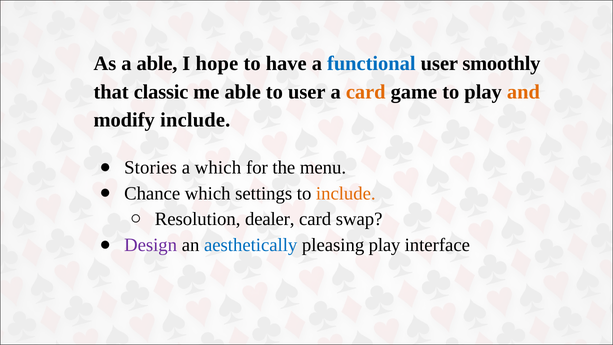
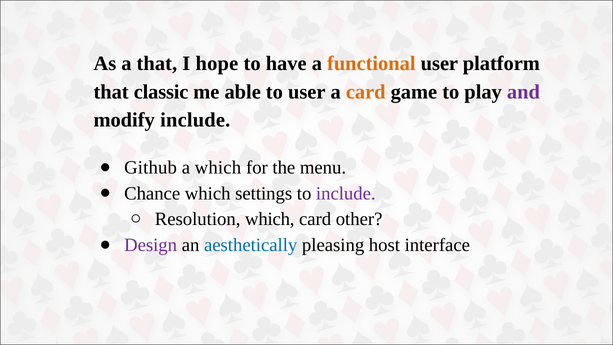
a able: able -> that
functional colour: blue -> orange
smoothly: smoothly -> platform
and colour: orange -> purple
Stories: Stories -> Github
include at (346, 193) colour: orange -> purple
Resolution dealer: dealer -> which
swap: swap -> other
pleasing play: play -> host
